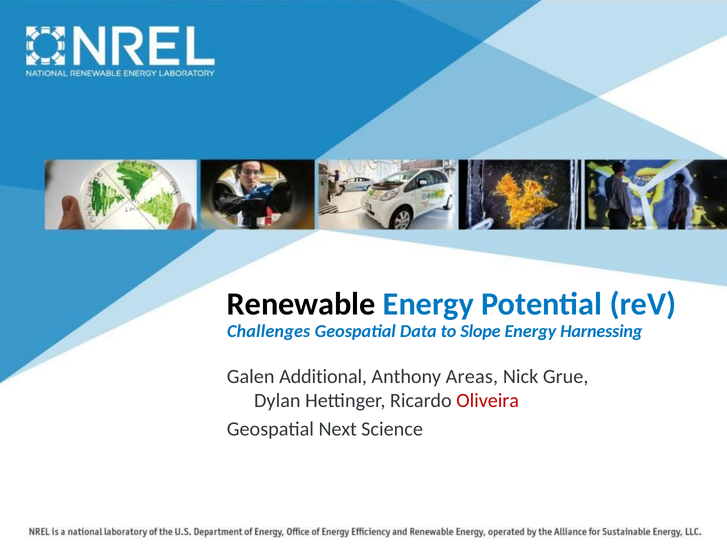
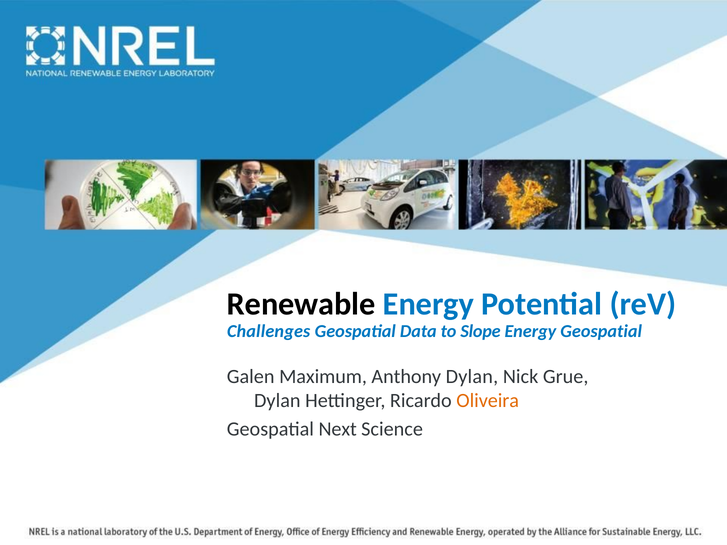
Energy Harnessing: Harnessing -> Geospatial
Additional: Additional -> Maximum
Anthony Areas: Areas -> Dylan
Oliveira colour: red -> orange
